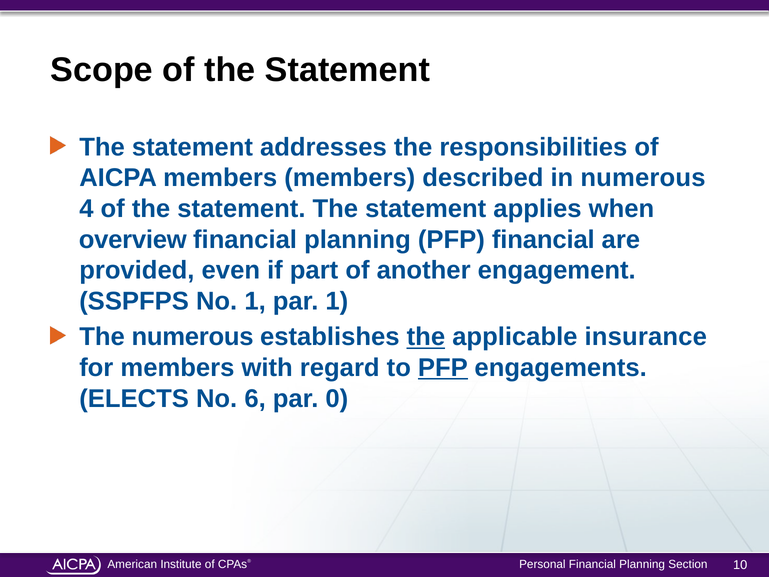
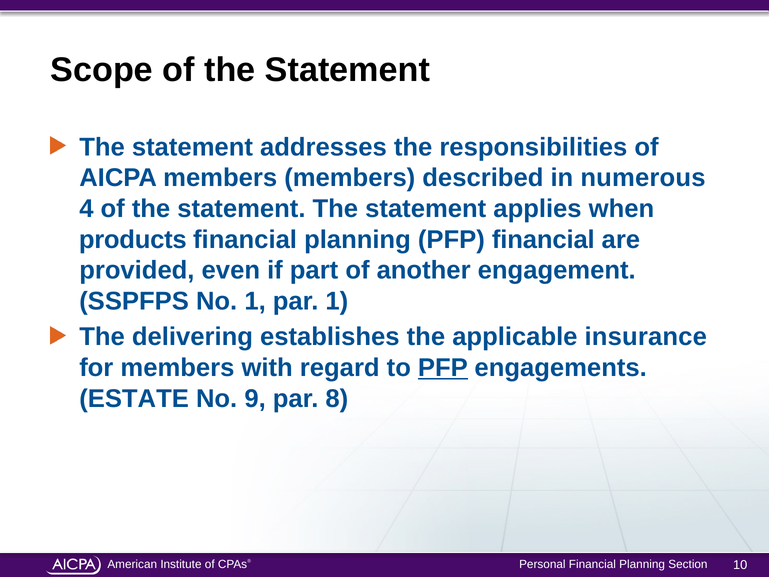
overview: overview -> products
The numerous: numerous -> delivering
the at (426, 337) underline: present -> none
ELECTS: ELECTS -> ESTATE
6: 6 -> 9
0: 0 -> 8
